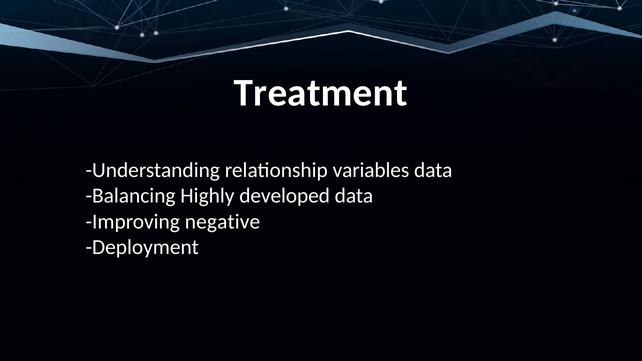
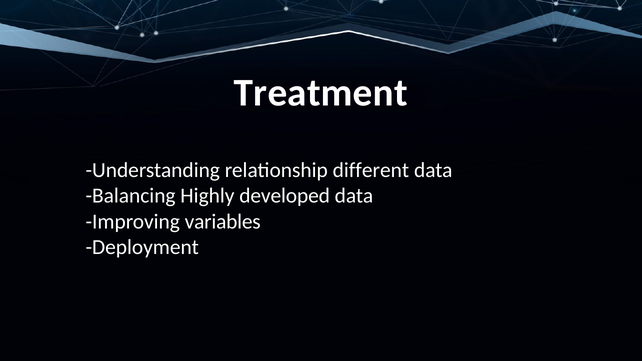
variables: variables -> different
negative: negative -> variables
